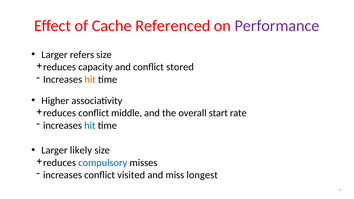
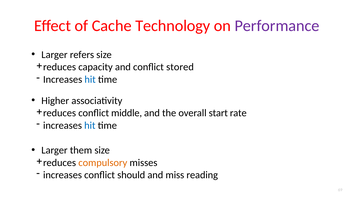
Referenced: Referenced -> Technology
hit at (90, 79) colour: orange -> blue
likely: likely -> them
compulsory colour: blue -> orange
visited: visited -> should
longest: longest -> reading
